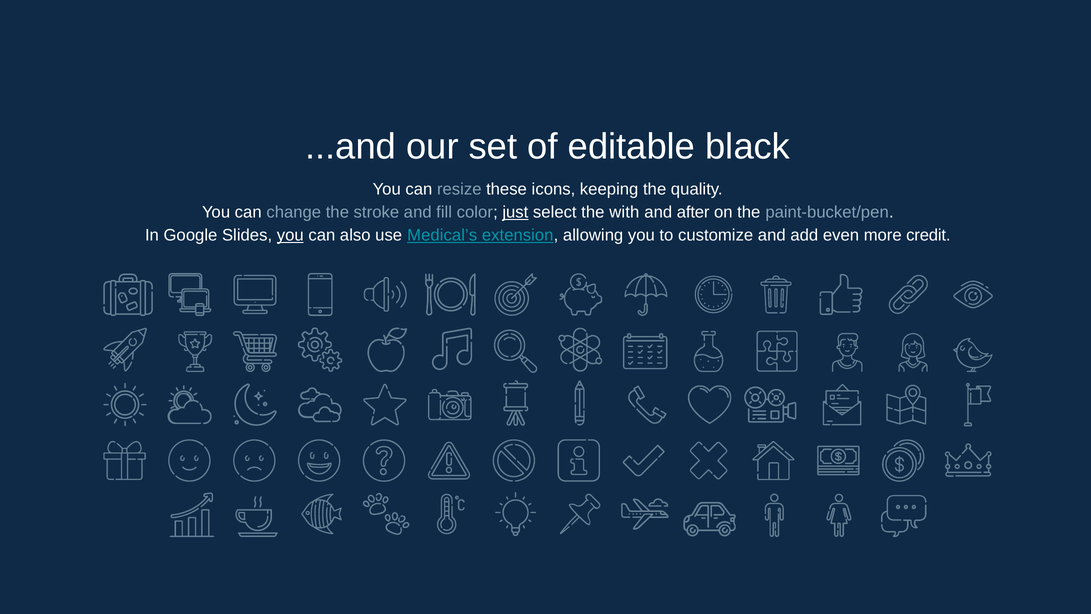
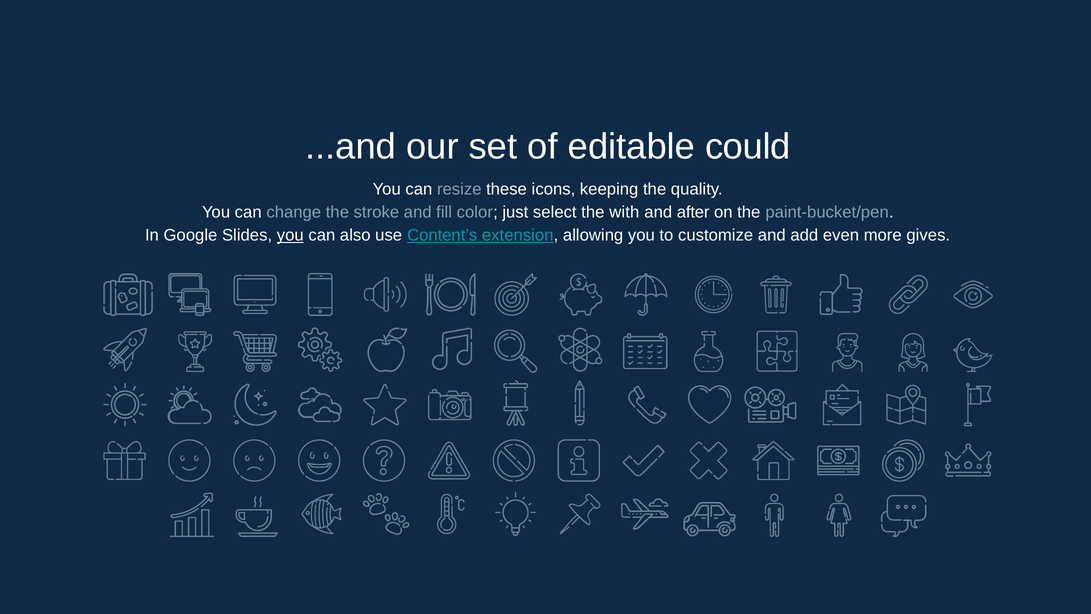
black: black -> could
just underline: present -> none
Medical’s: Medical’s -> Content’s
credit: credit -> gives
